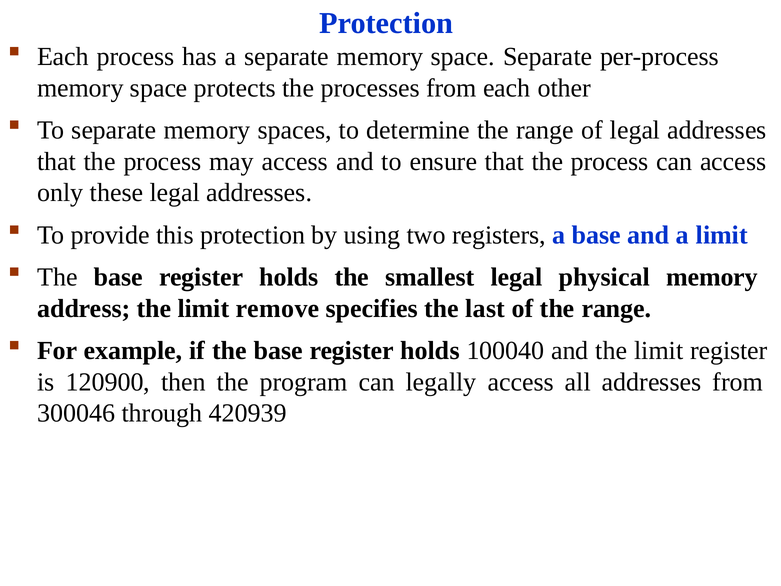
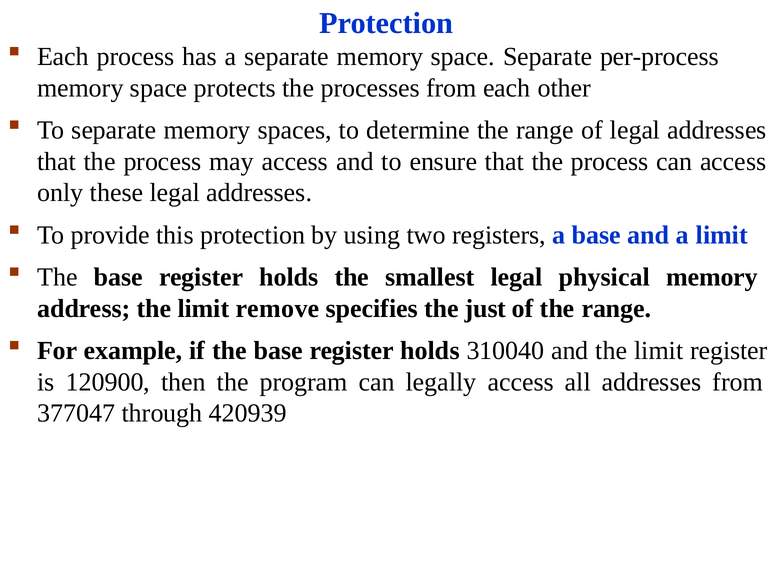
last: last -> just
100040: 100040 -> 310040
300046: 300046 -> 377047
